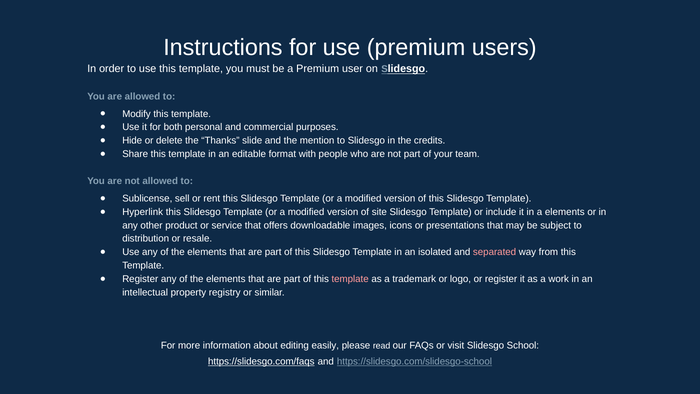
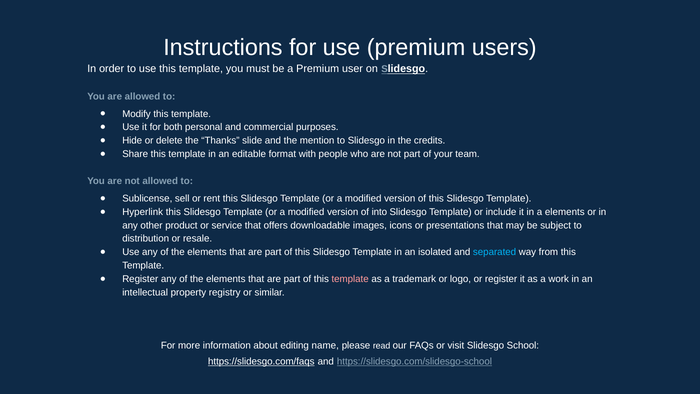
site: site -> into
separated colour: pink -> light blue
easily: easily -> name
